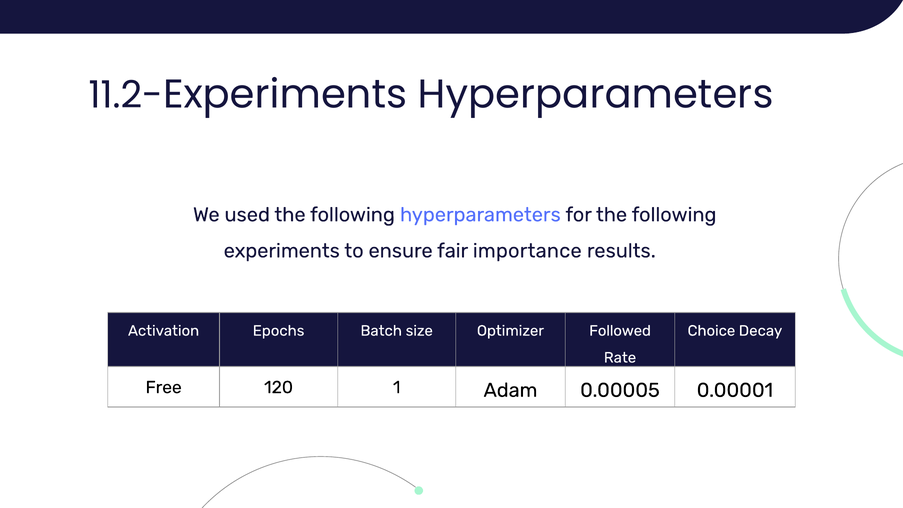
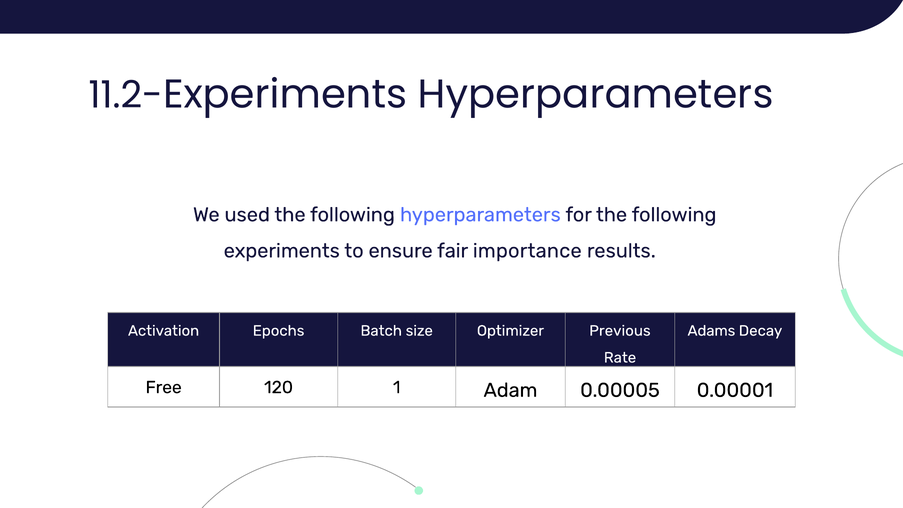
Followed: Followed -> Previous
Choice: Choice -> Adams
